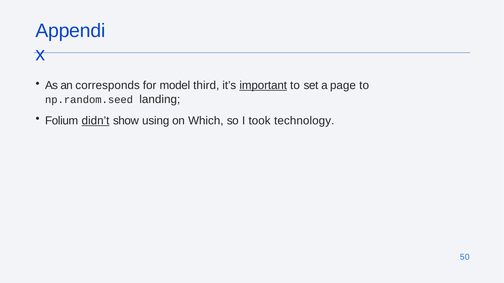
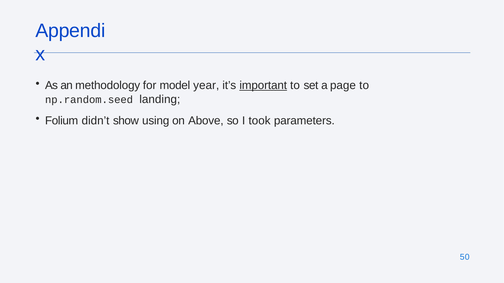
corresponds: corresponds -> methodology
third: third -> year
didn’t underline: present -> none
Which: Which -> Above
technology: technology -> parameters
